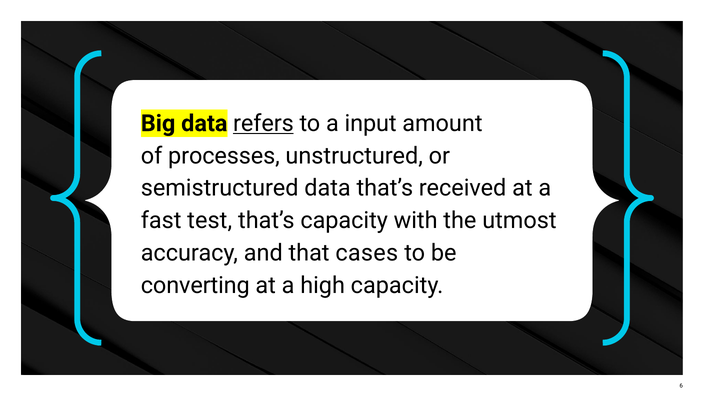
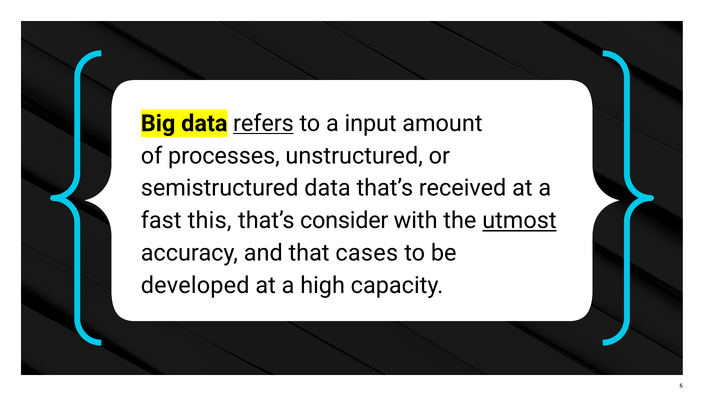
test: test -> this
that’s capacity: capacity -> consider
utmost underline: none -> present
converting: converting -> developed
